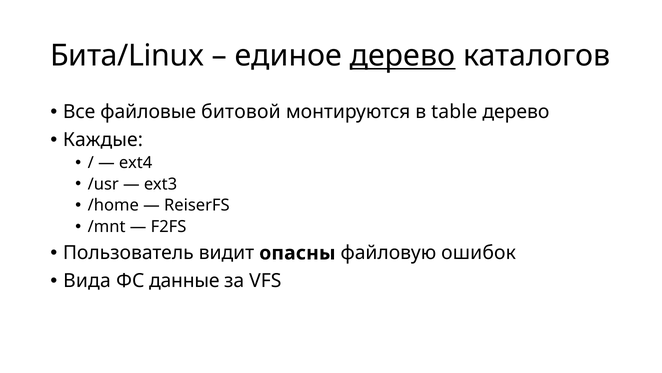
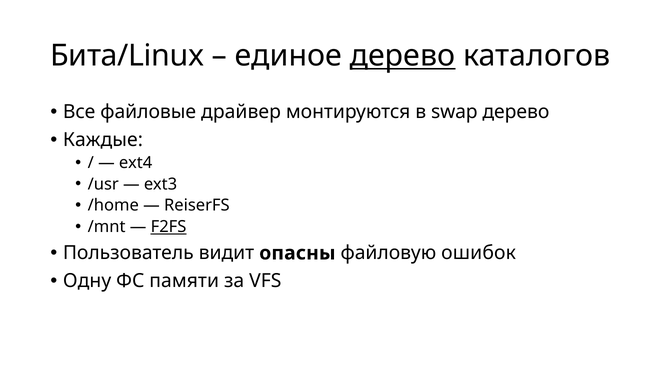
битовой: битовой -> драйвер
table: table -> swap
F2FS underline: none -> present
Вида: Вида -> Одну
данные: данные -> памяти
